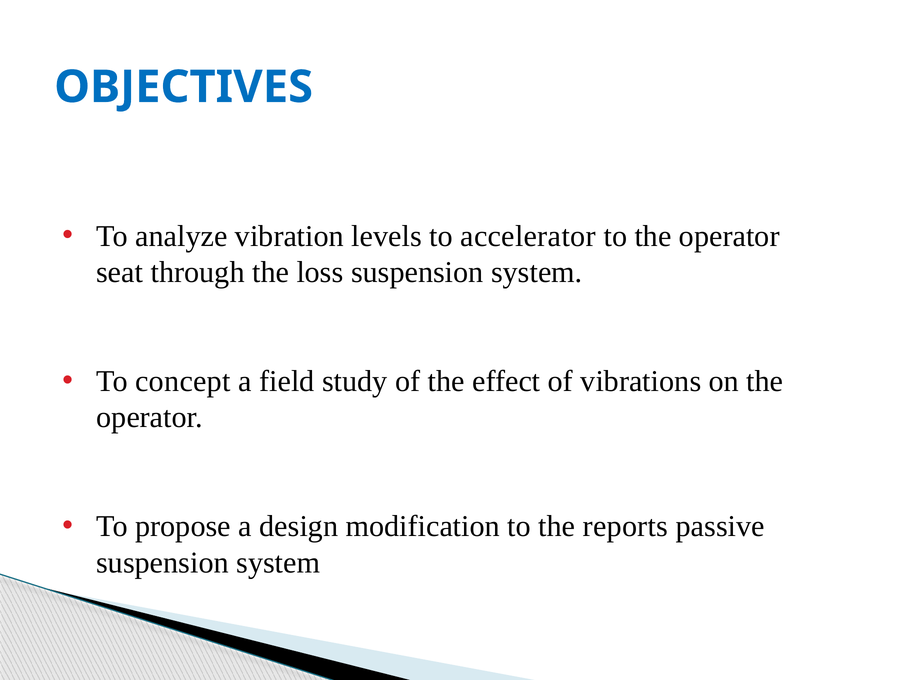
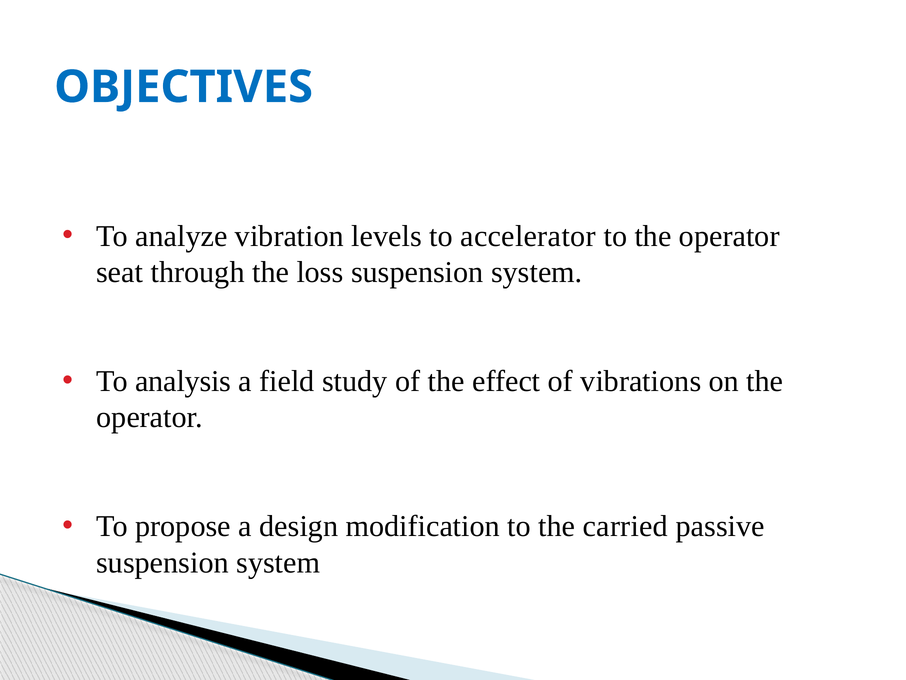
concept: concept -> analysis
reports: reports -> carried
